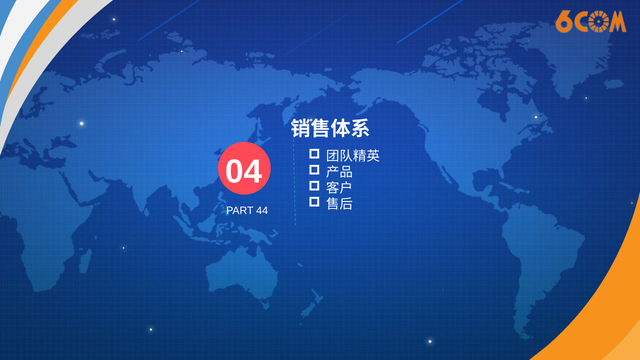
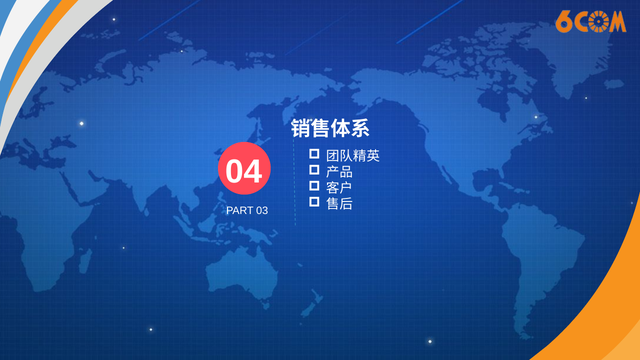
44: 44 -> 03
